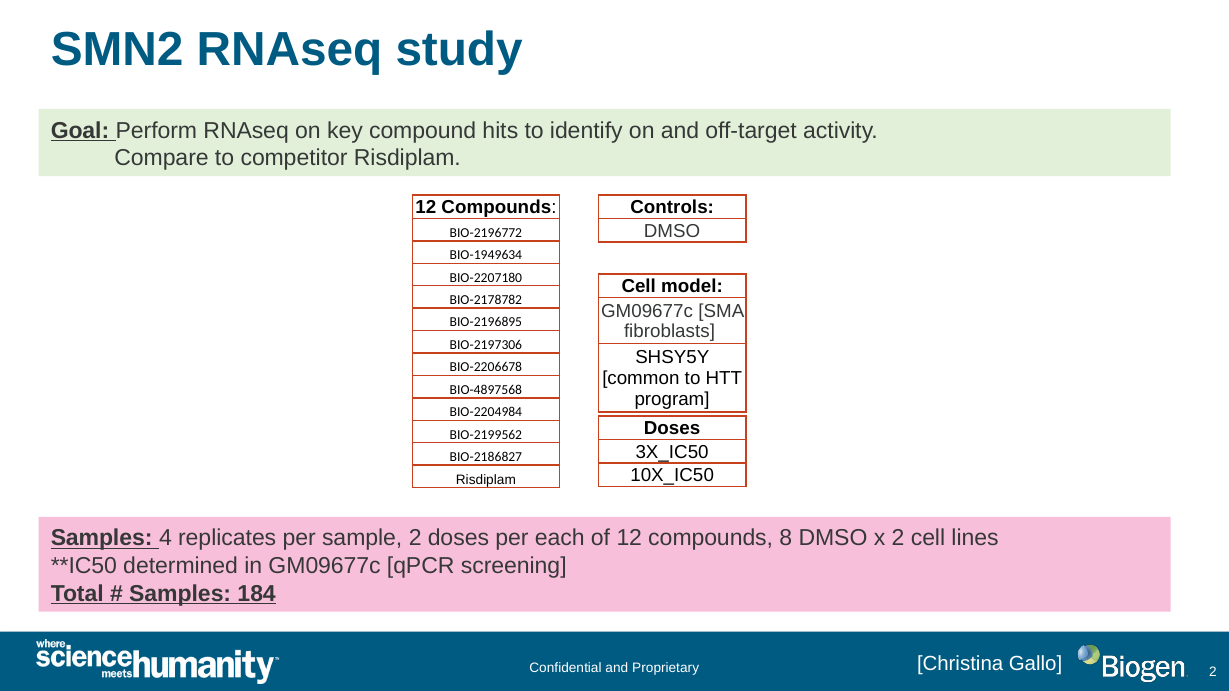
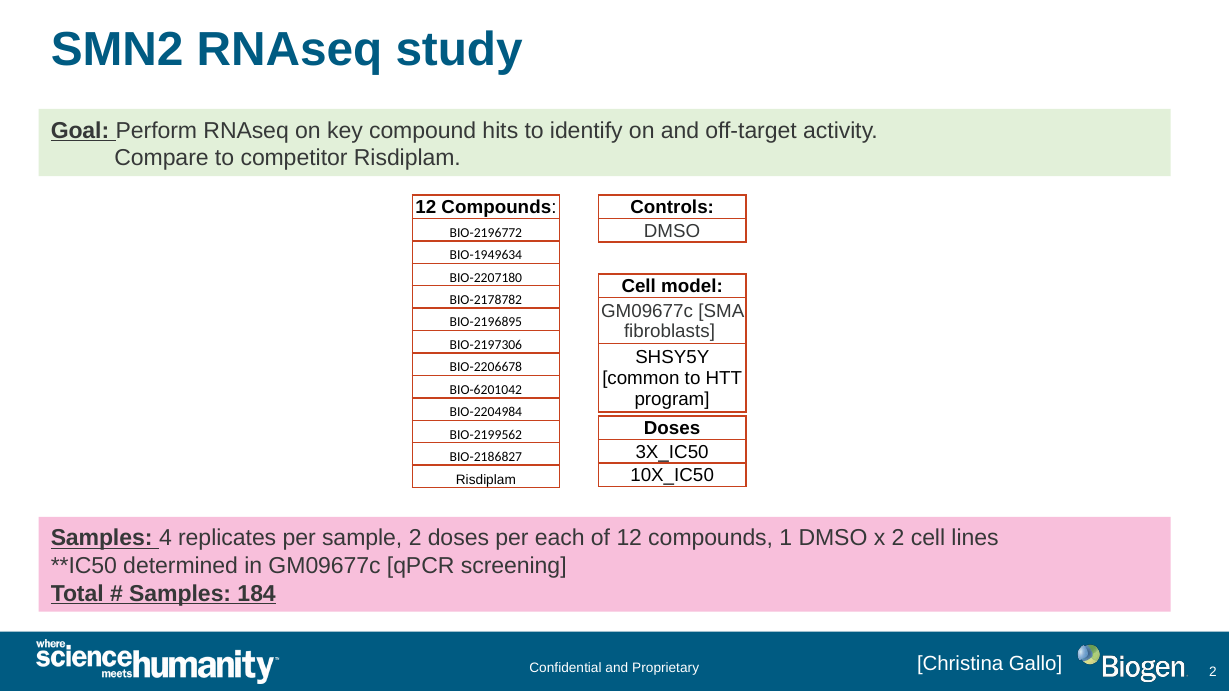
BIO-4897568: BIO-4897568 -> BIO-6201042
8: 8 -> 1
